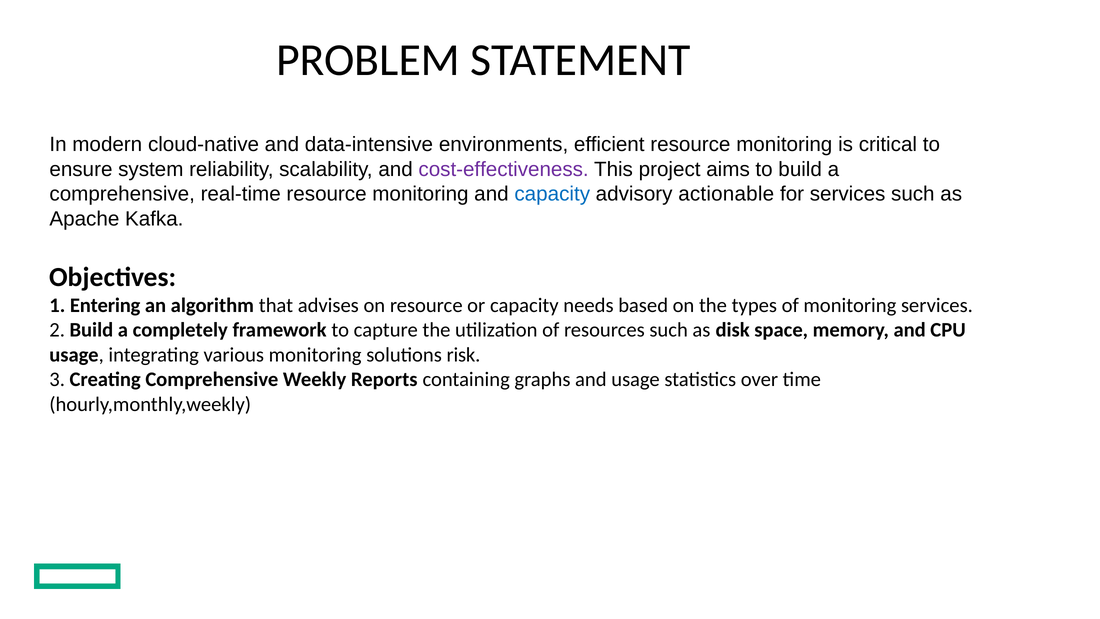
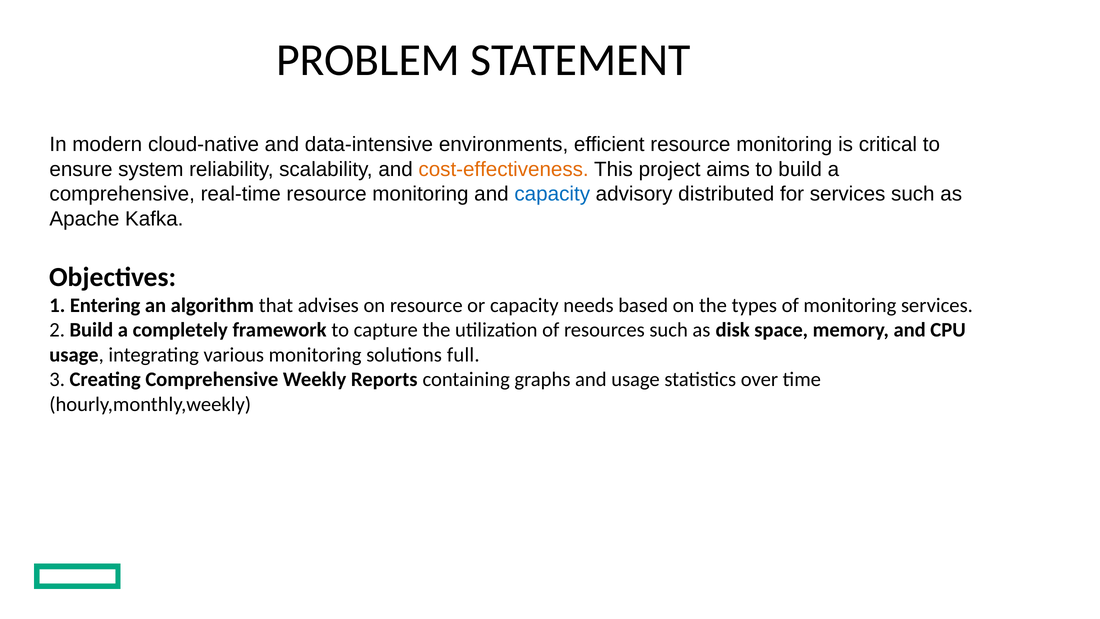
cost-effectiveness colour: purple -> orange
actionable: actionable -> distributed
risk: risk -> full
